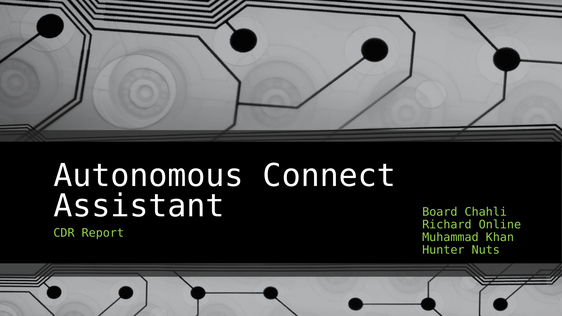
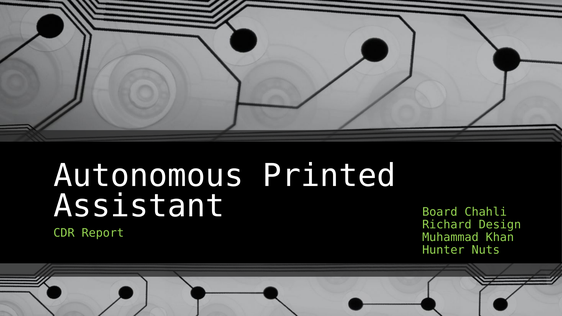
Connect: Connect -> Printed
Online: Online -> Design
